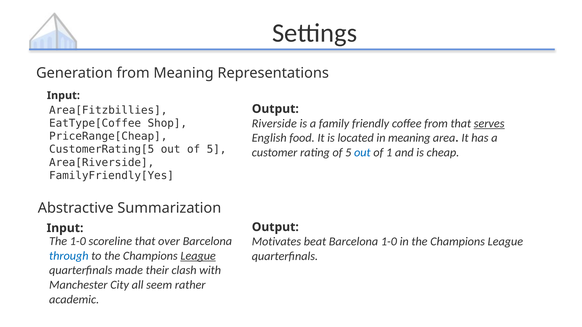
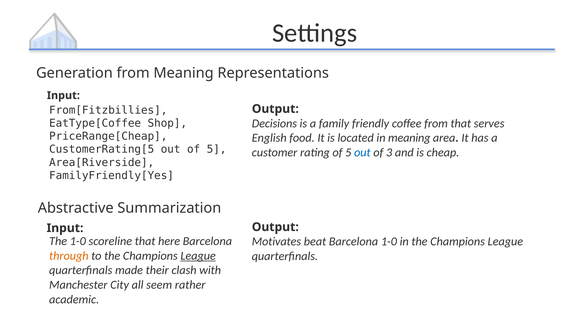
Area[Fitzbillies: Area[Fitzbillies -> From[Fitzbillies
Riverside: Riverside -> Decisions
serves underline: present -> none
1: 1 -> 3
over: over -> here
through colour: blue -> orange
